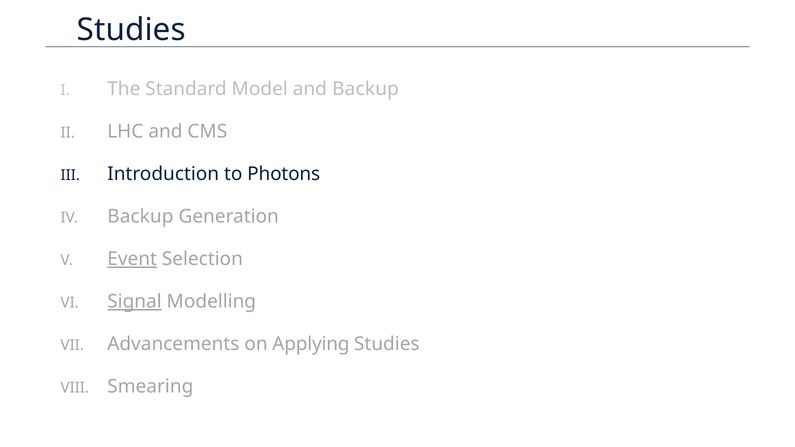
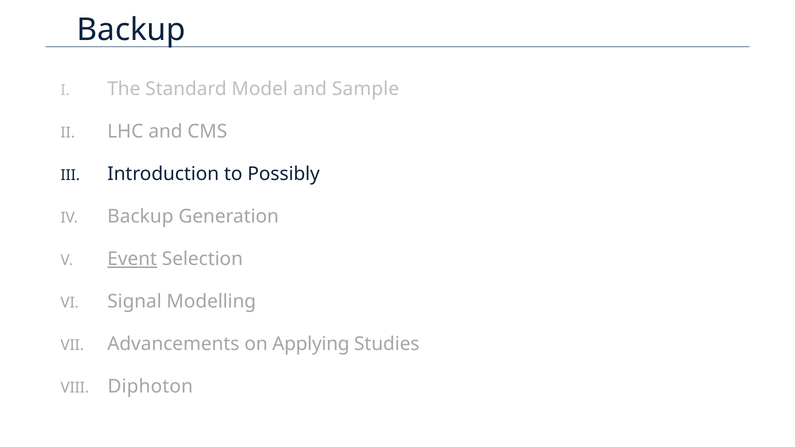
Studies at (131, 30): Studies -> Backup
and Backup: Backup -> Sample
Photons: Photons -> Possibly
Signal underline: present -> none
Smearing: Smearing -> Diphoton
